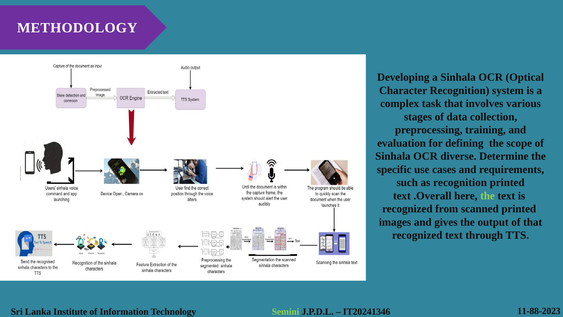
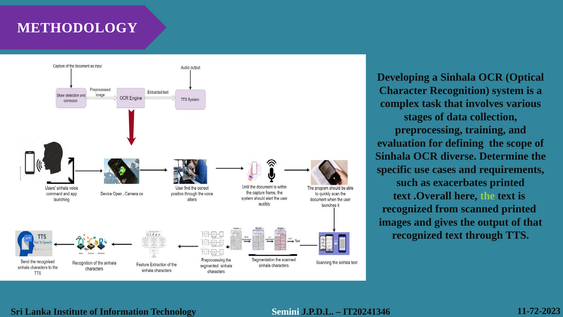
as recognition: recognition -> exacerbates
11-88-2023: 11-88-2023 -> 11-72-2023
Semini colour: light green -> white
